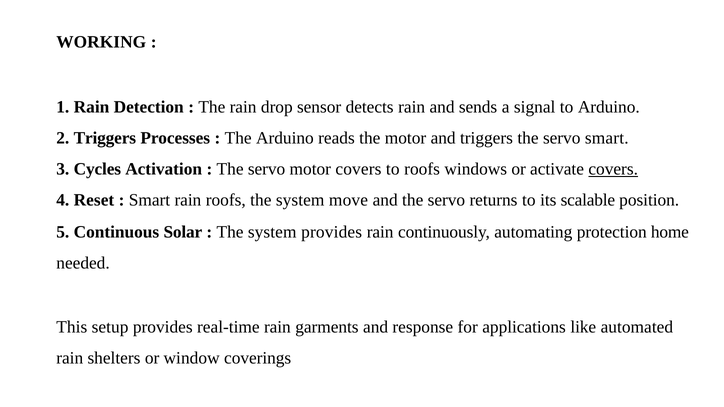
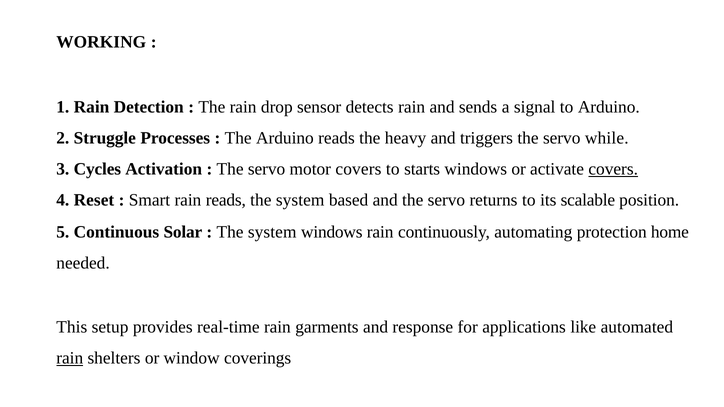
Triggers at (105, 138): Triggers -> Struggle
the motor: motor -> heavy
servo smart: smart -> while
to roofs: roofs -> starts
rain roofs: roofs -> reads
move: move -> based
system provides: provides -> windows
rain at (70, 358) underline: none -> present
